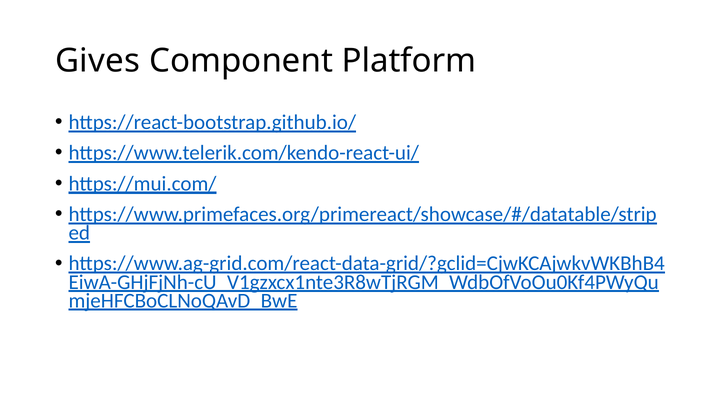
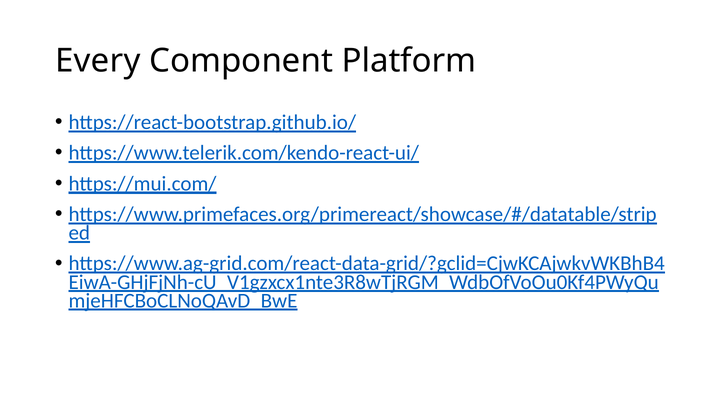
Gives: Gives -> Every
